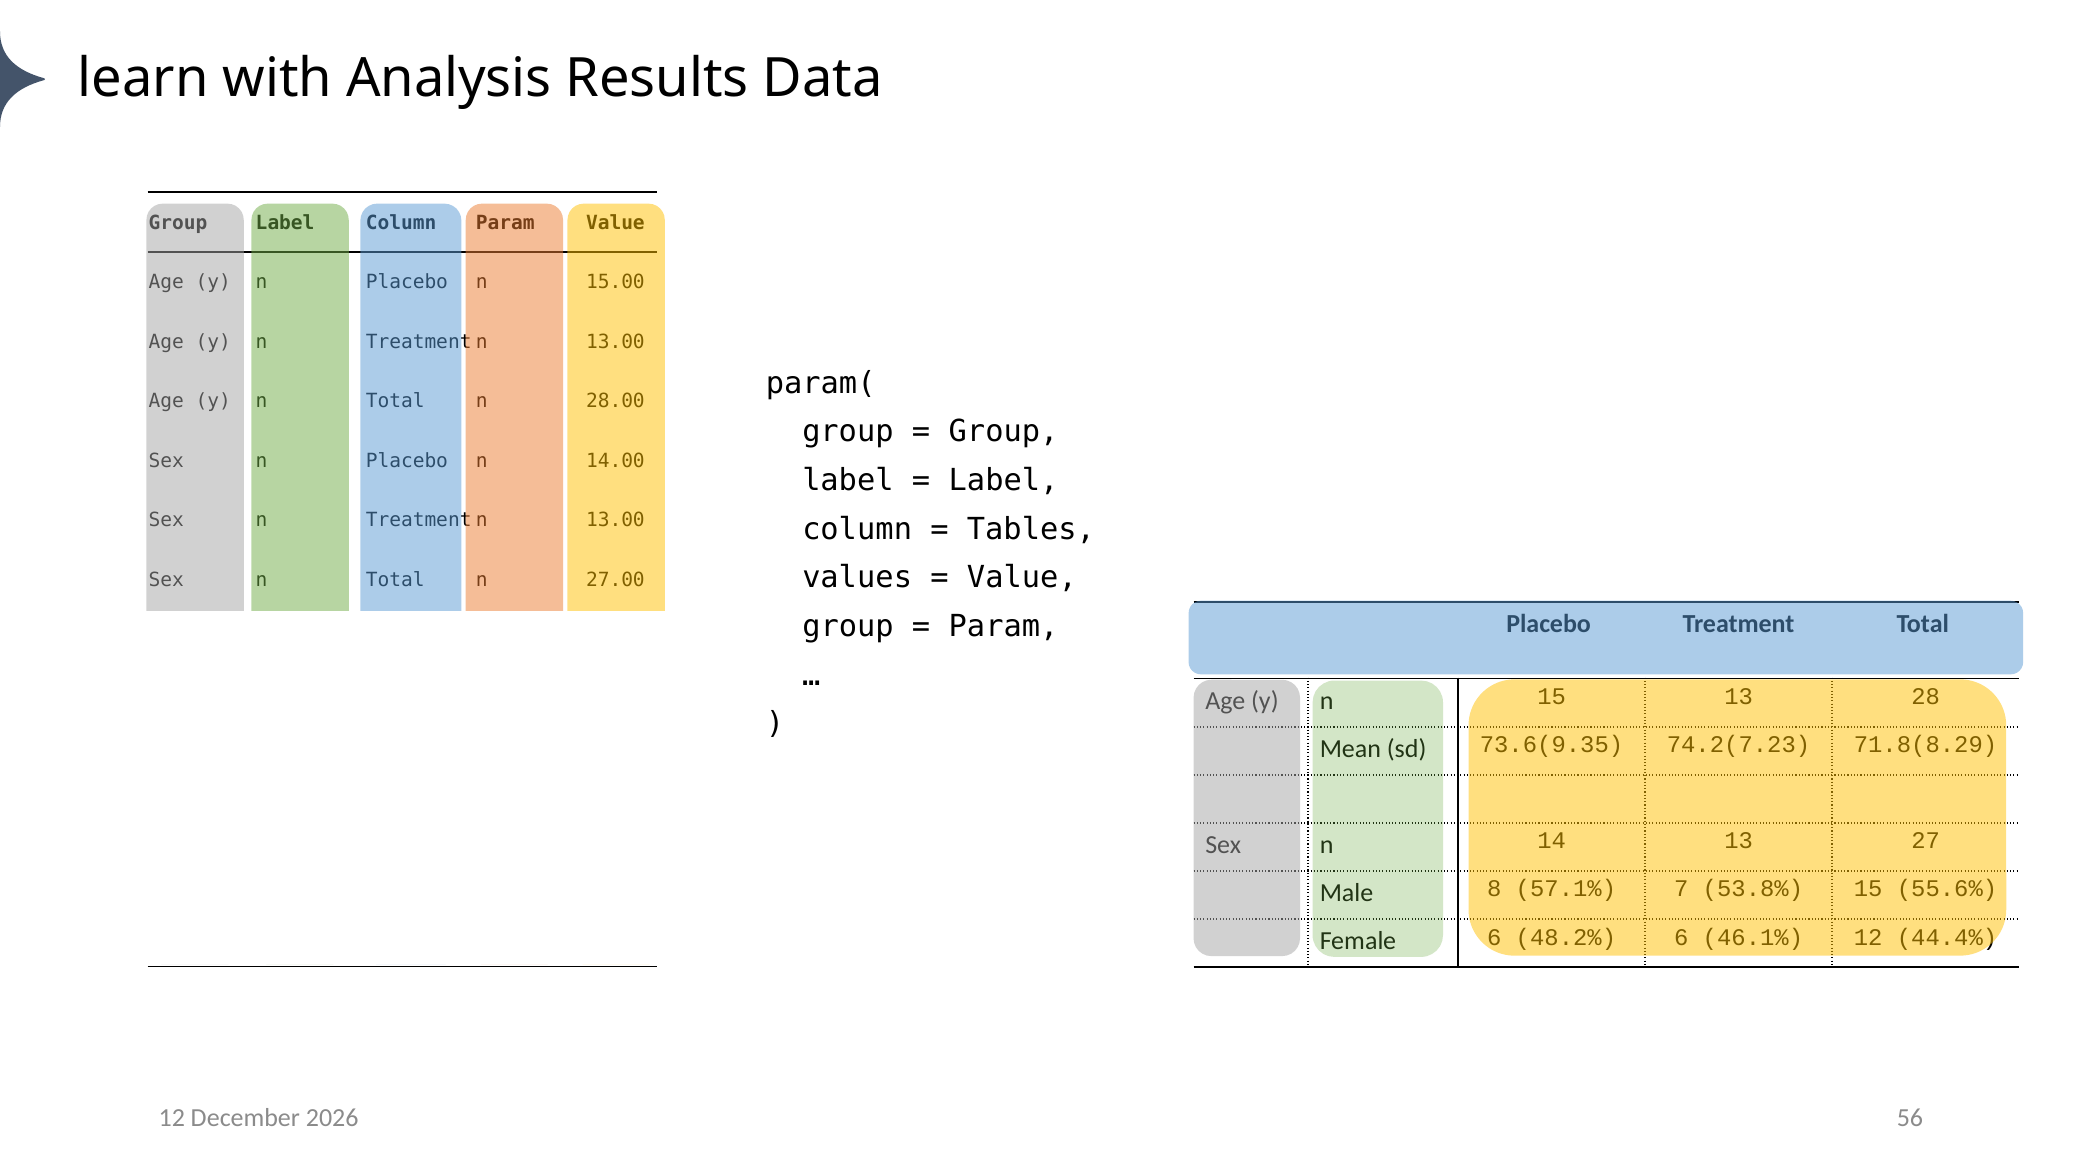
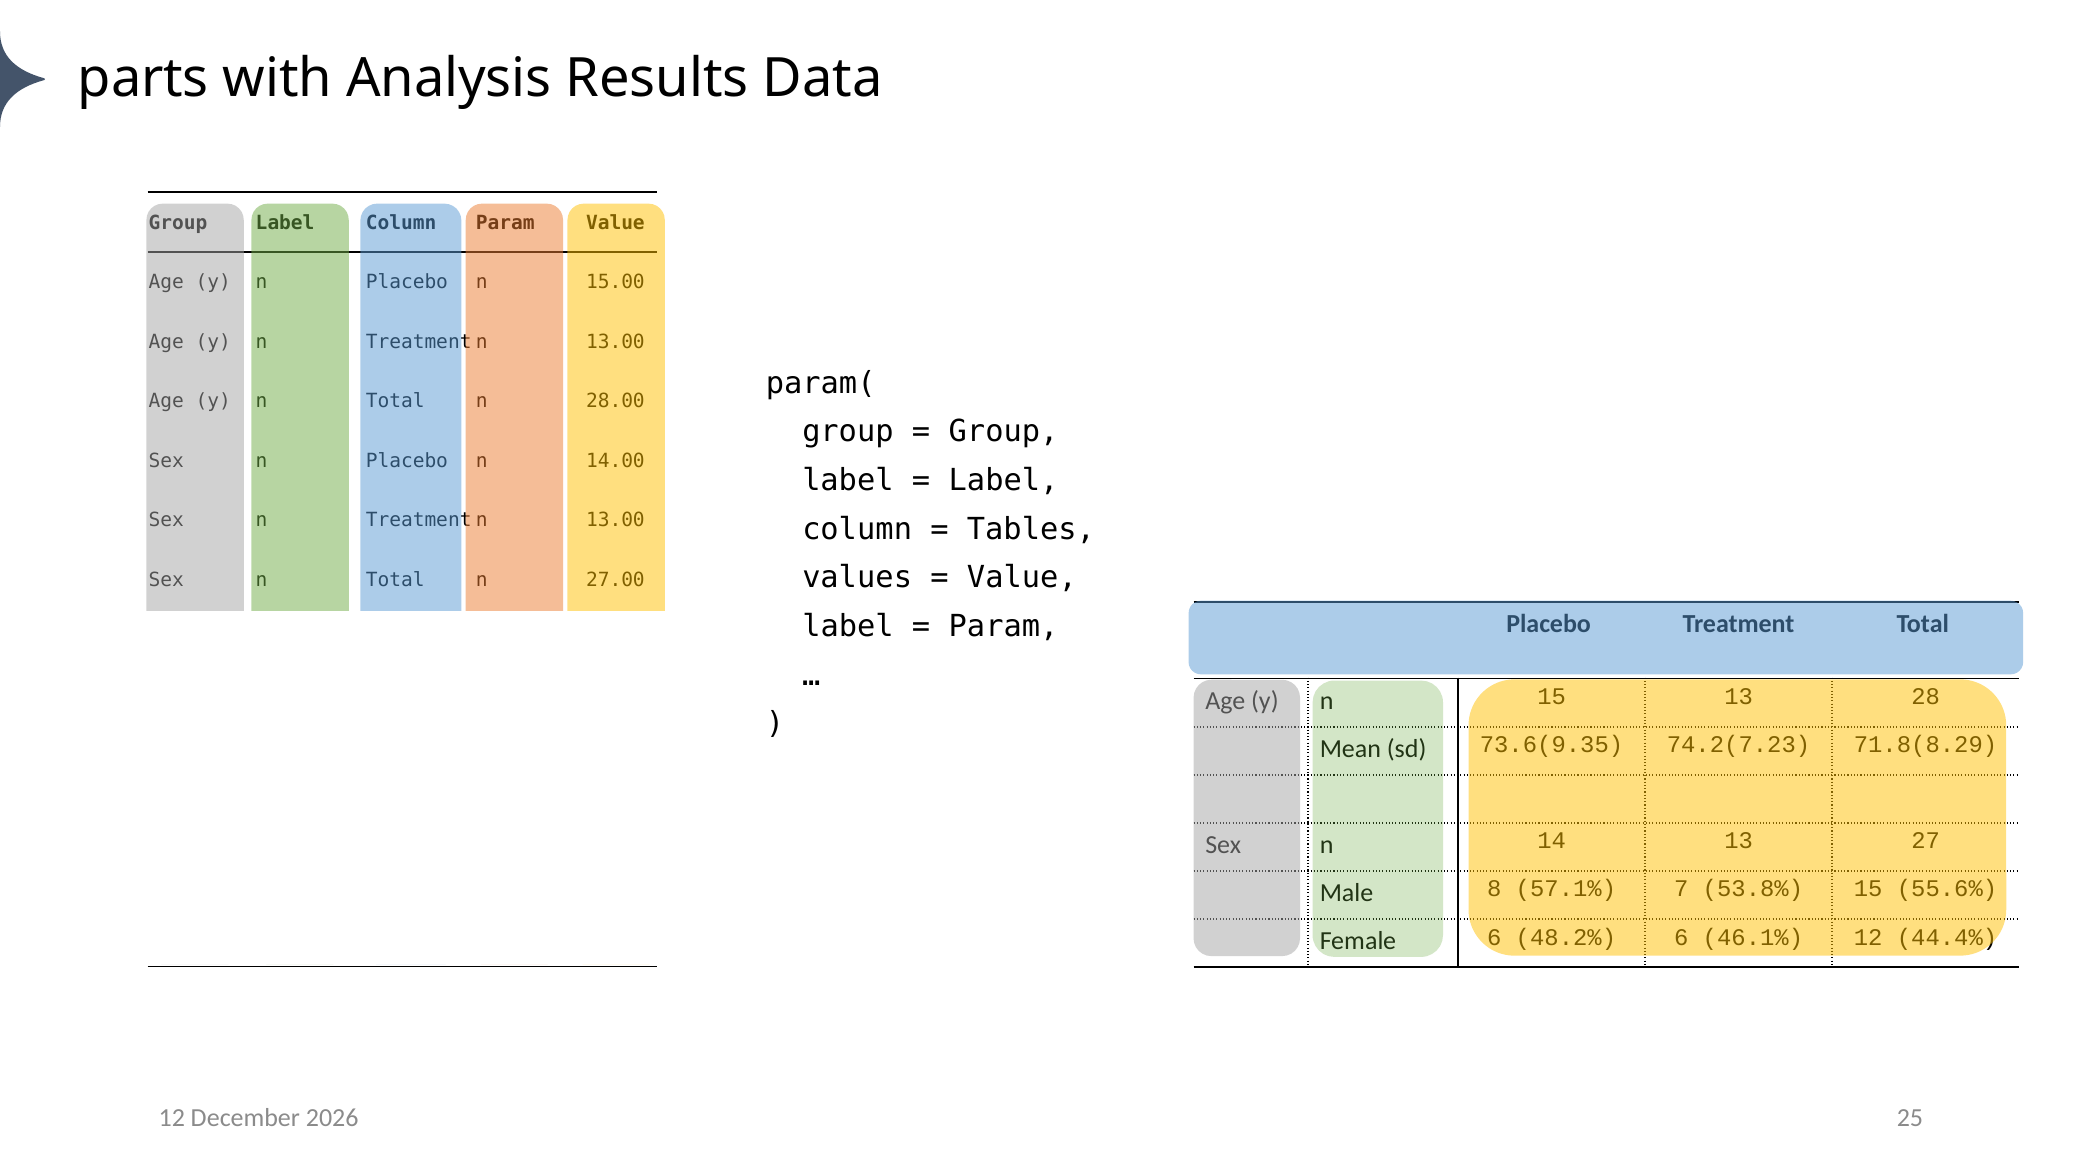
learn: learn -> parts
group at (848, 626): group -> label
56: 56 -> 25
